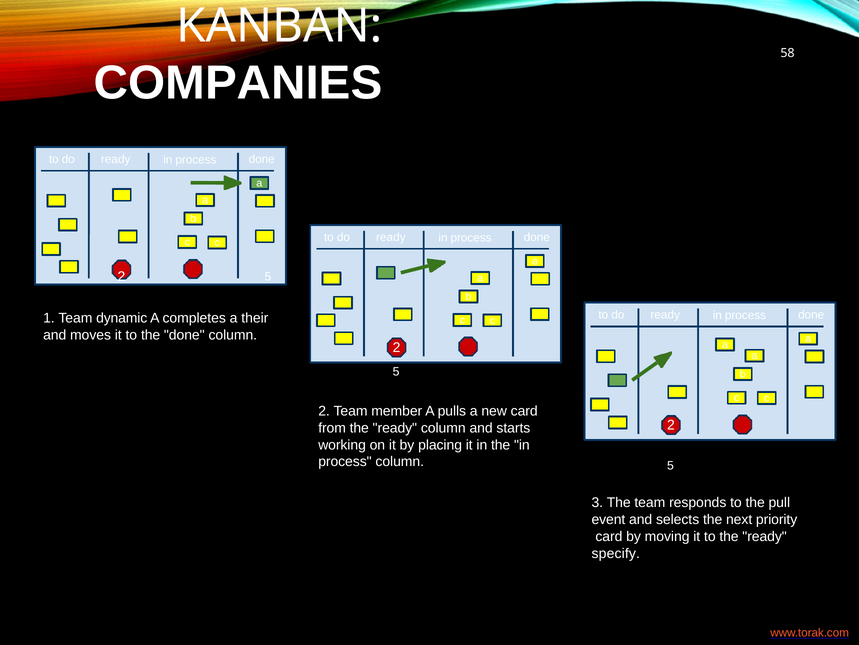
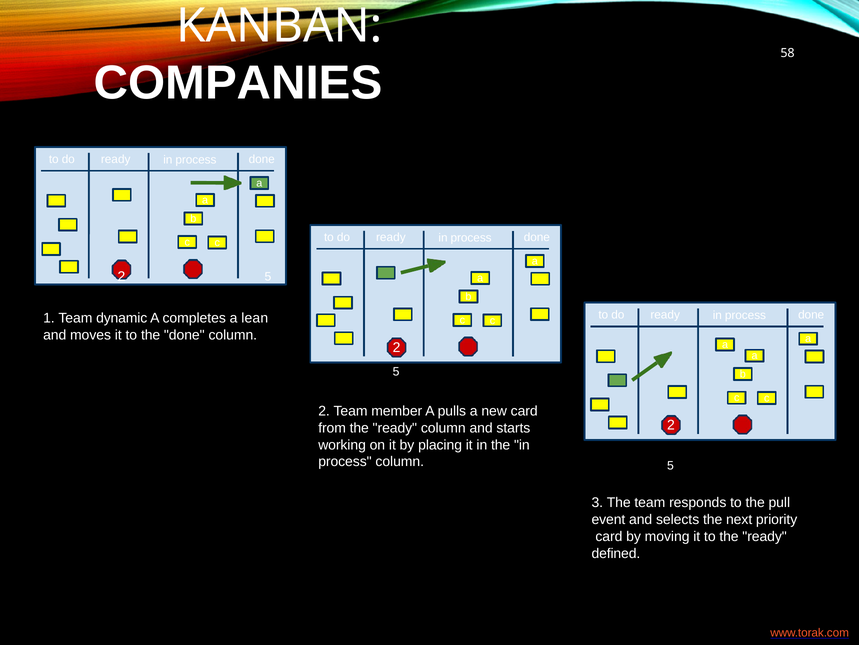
their: their -> lean
specify: specify -> defined
